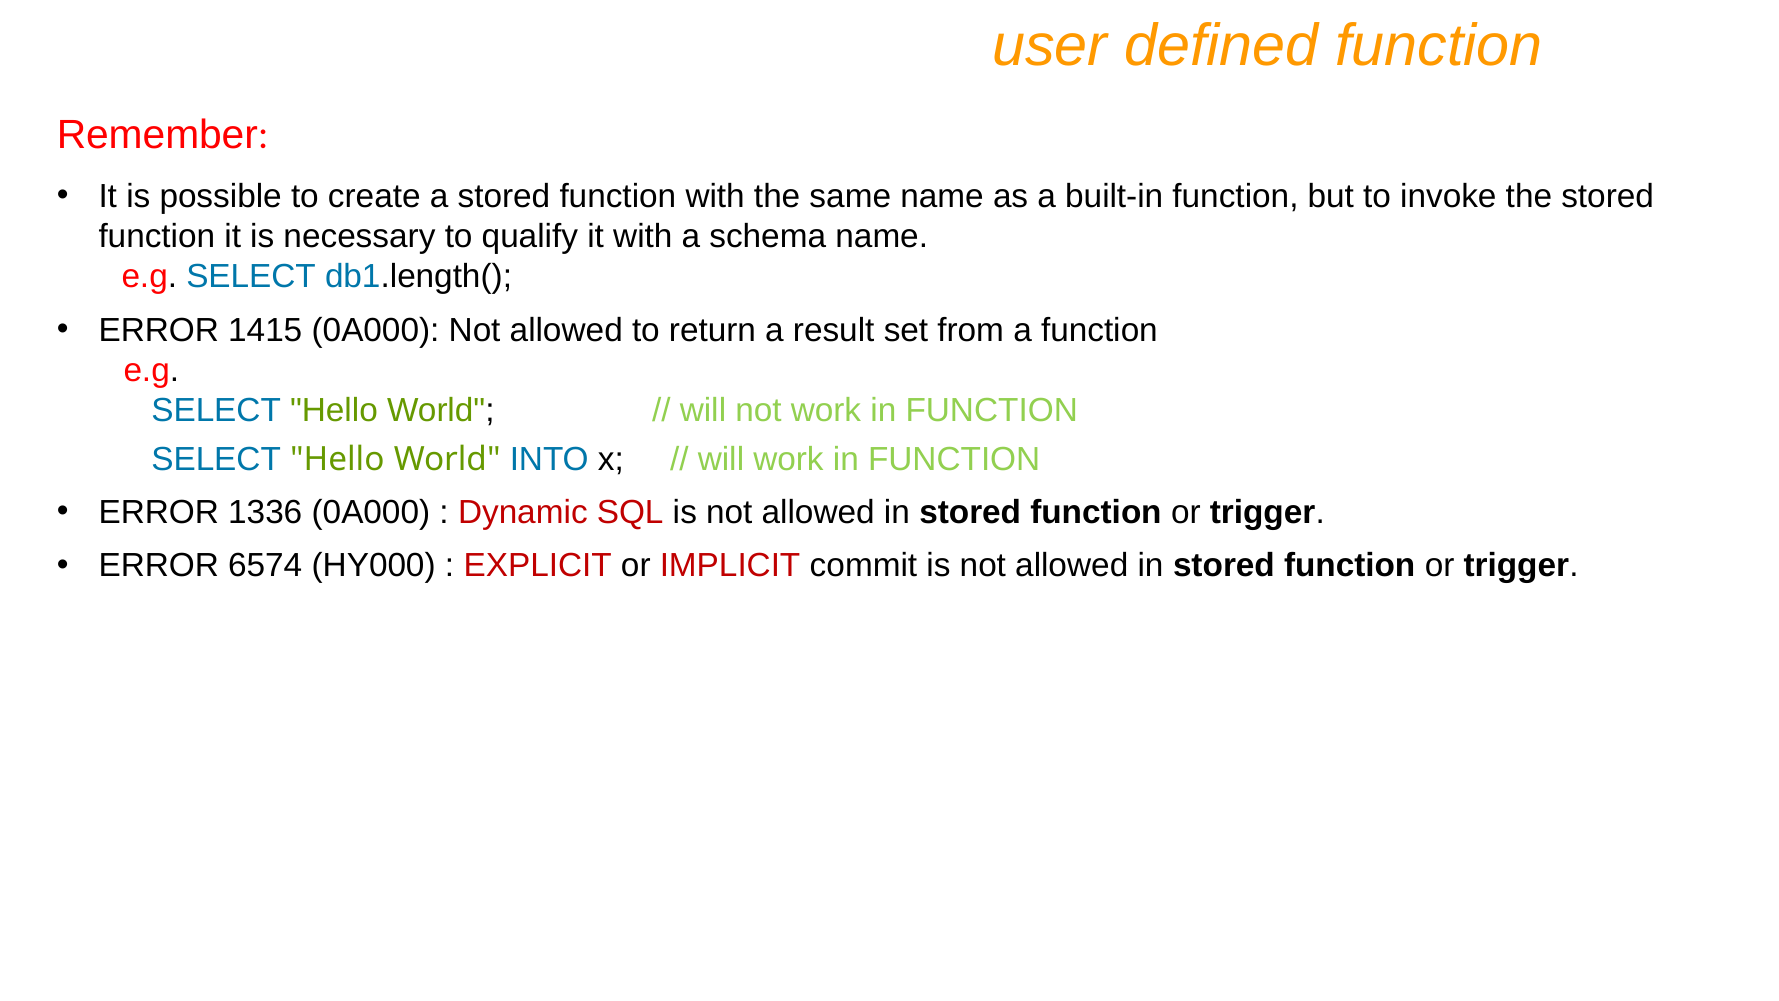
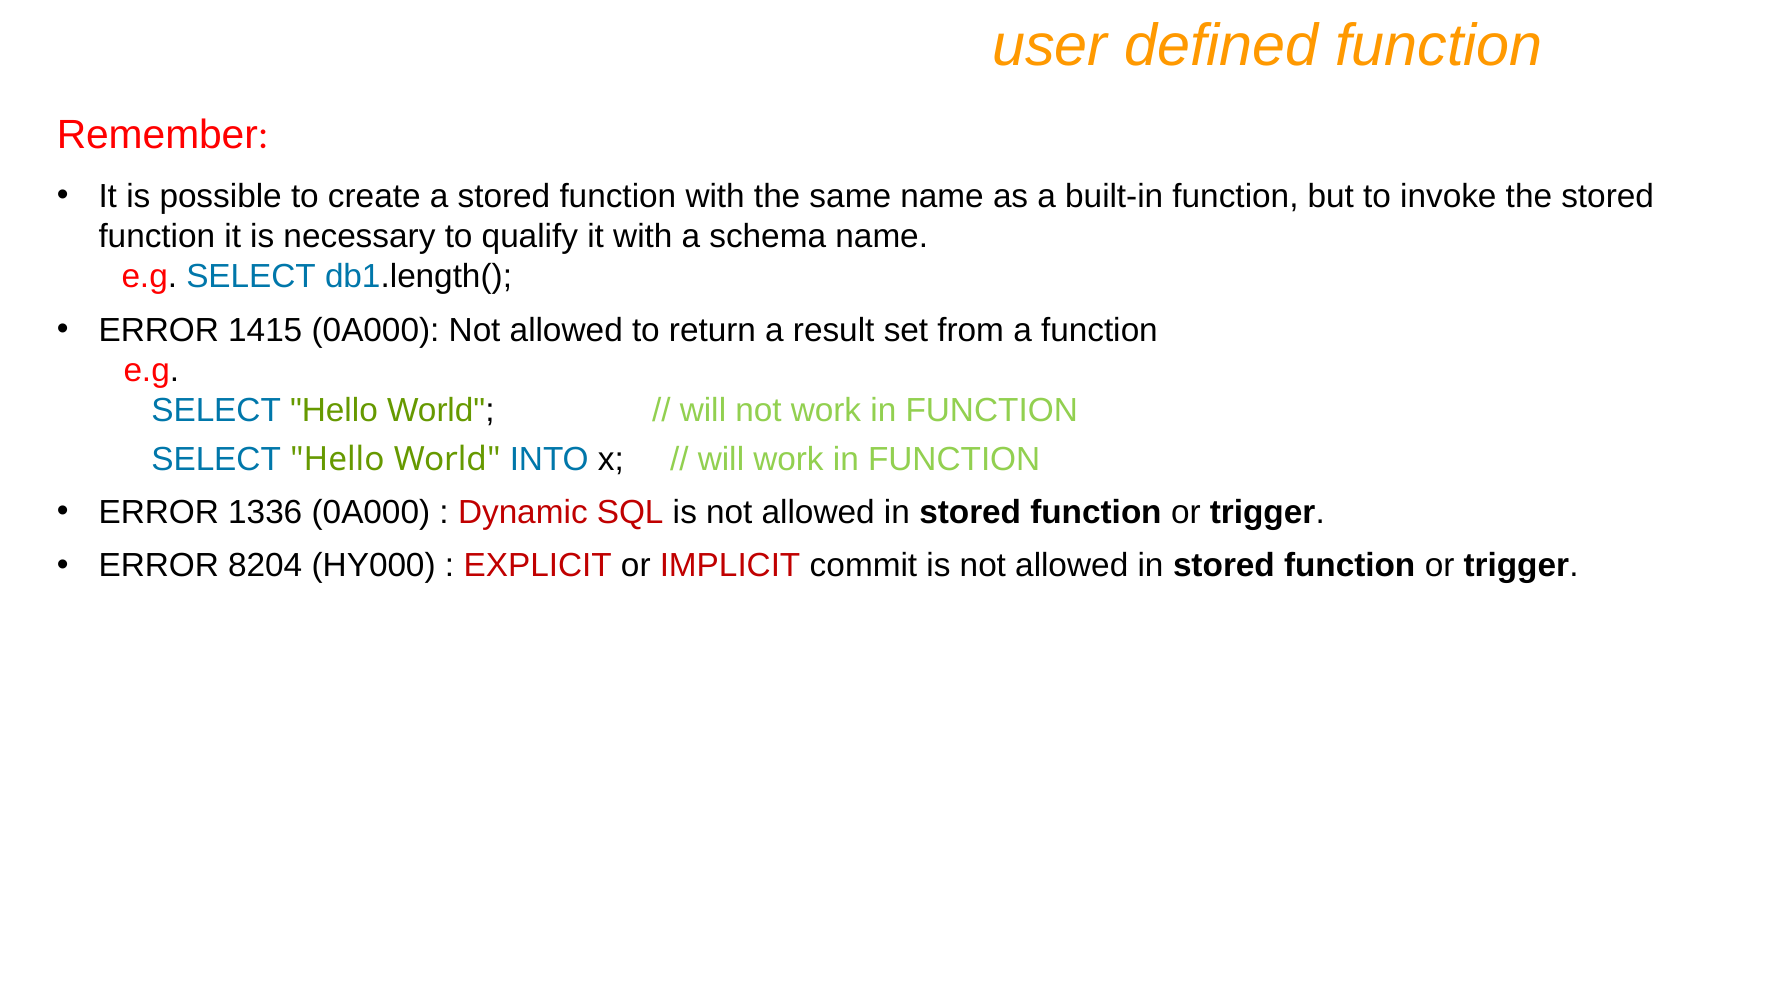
6574: 6574 -> 8204
